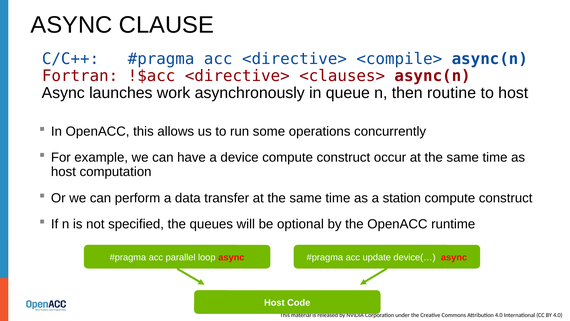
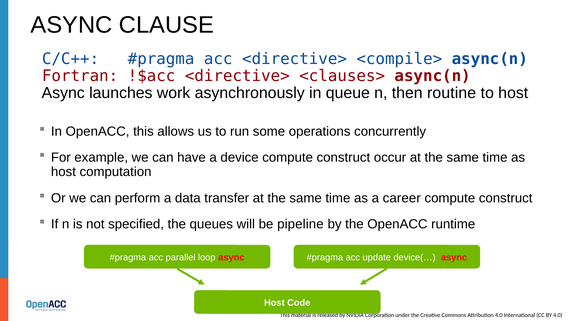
station: station -> career
optional: optional -> pipeline
